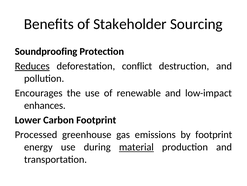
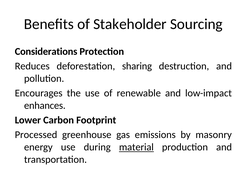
Soundproofing: Soundproofing -> Considerations
Reduces underline: present -> none
conflict: conflict -> sharing
by footprint: footprint -> masonry
